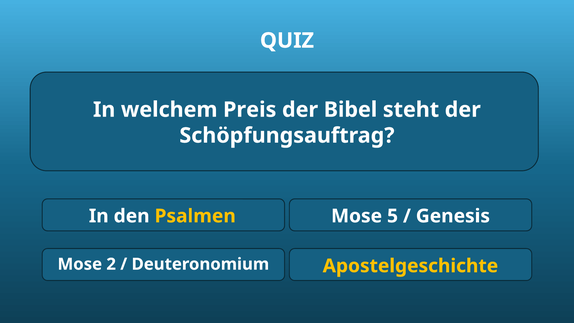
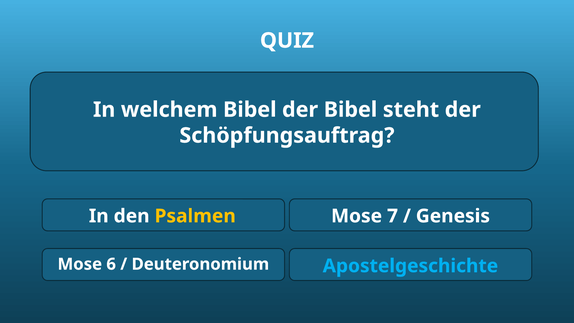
welchem Preis: Preis -> Bibel
5: 5 -> 7
2: 2 -> 6
Apostelgeschichte colour: yellow -> light blue
